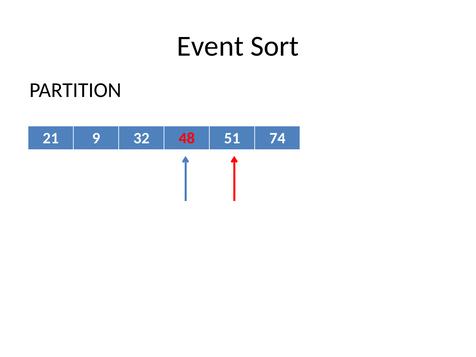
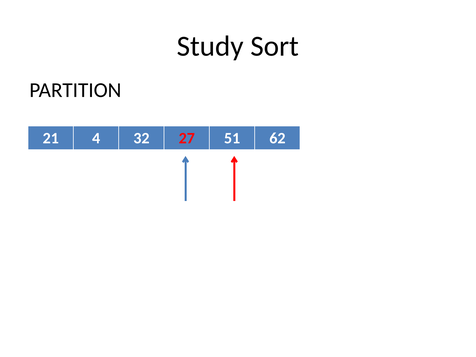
Event: Event -> Study
9: 9 -> 4
48: 48 -> 27
74: 74 -> 62
